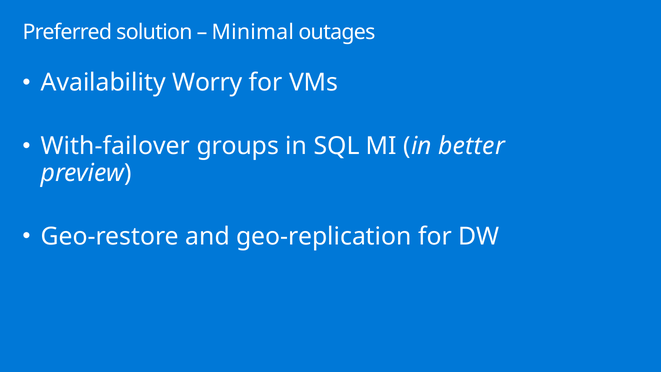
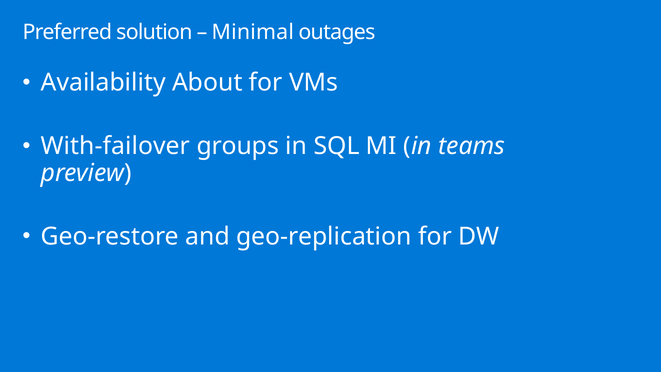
Worry: Worry -> About
better: better -> teams
